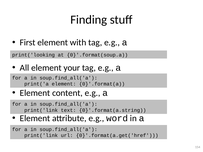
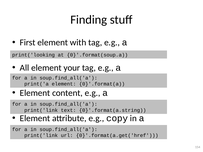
word: word -> copy
